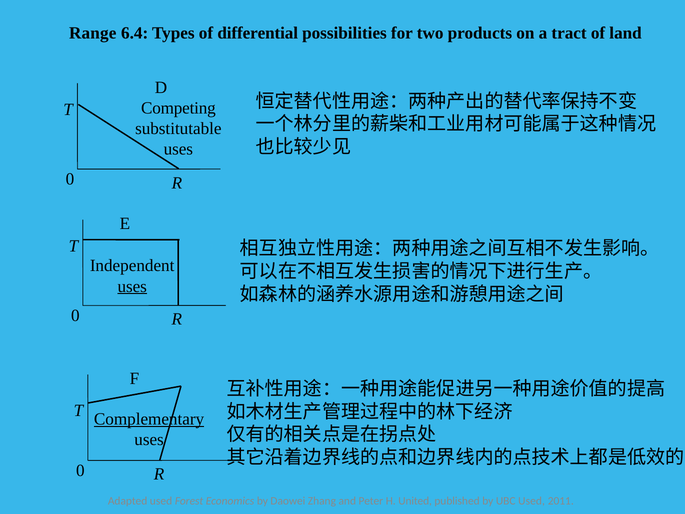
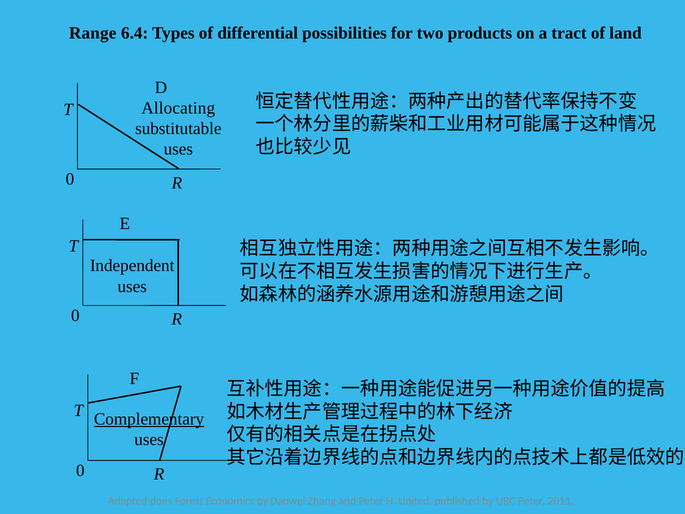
Competing: Competing -> Allocating
uses at (132, 286) underline: present -> none
Adapted used: used -> does
UBC Used: Used -> Peter
